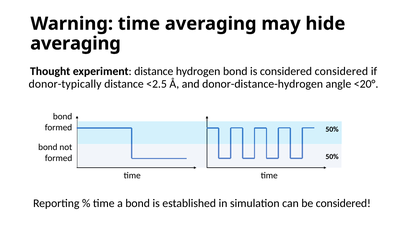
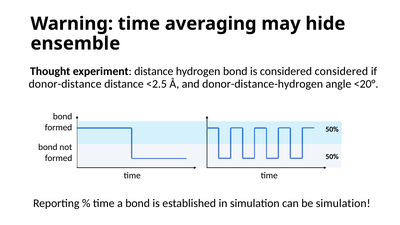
averaging at (76, 43): averaging -> ensemble
donor-typically: donor-typically -> donor-distance
be considered: considered -> simulation
